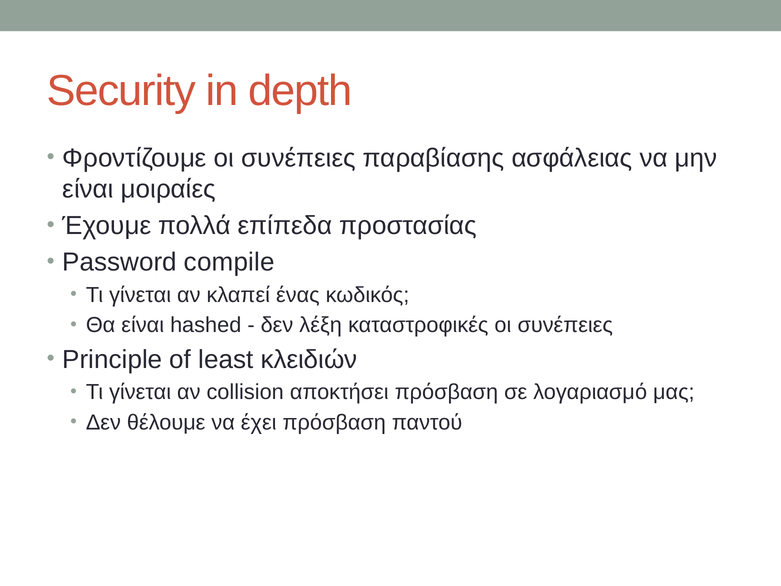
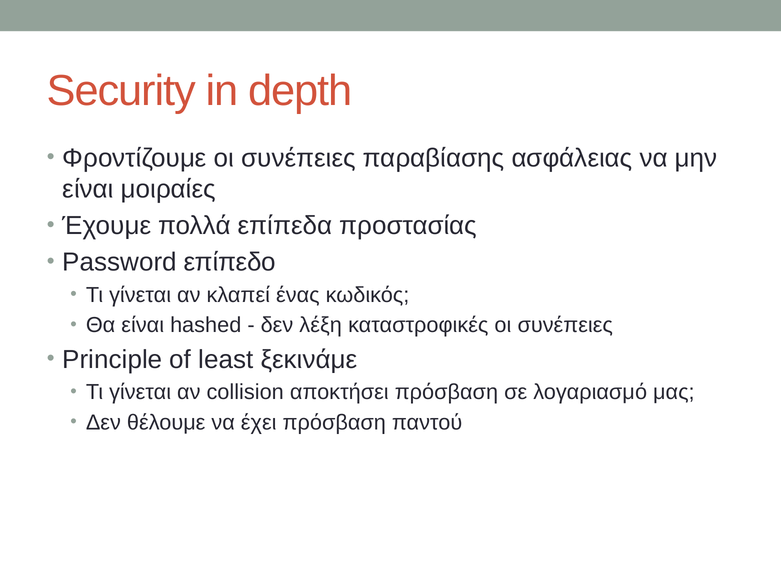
compile: compile -> επίπεδο
κλειδιών: κλειδιών -> ξεκινάμε
